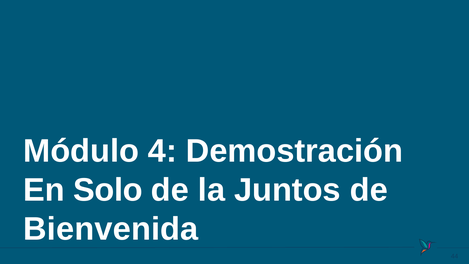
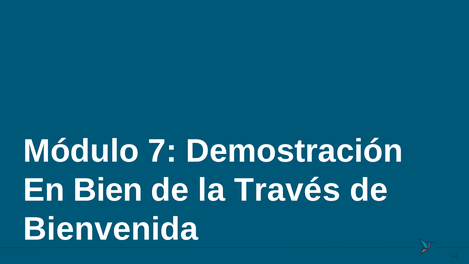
4: 4 -> 7
Solo: Solo -> Bien
Juntos: Juntos -> Través
